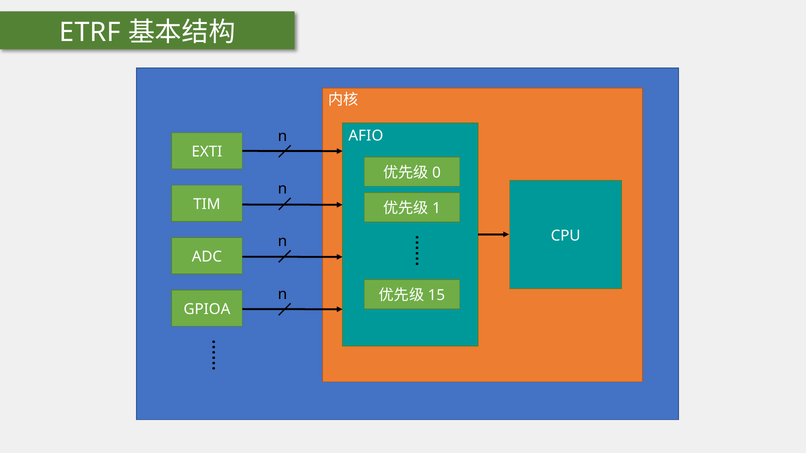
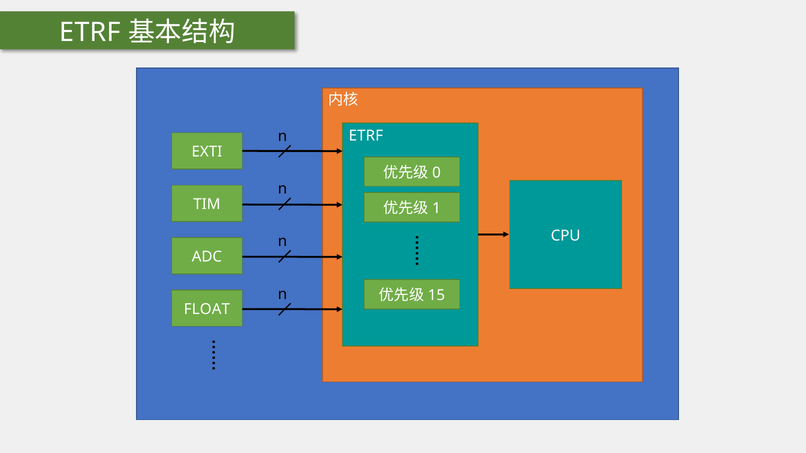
AFIO at (366, 136): AFIO -> ETRF
GPIOA: GPIOA -> FLOAT
